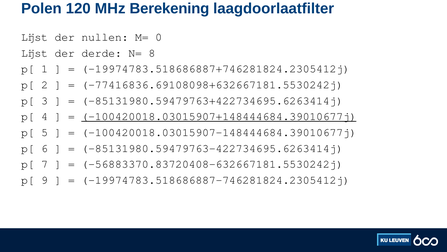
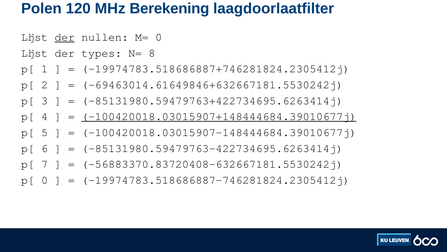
der at (65, 37) underline: none -> present
derde: derde -> types
-77416836.69108098+632667181.5530242j: -77416836.69108098+632667181.5530242j -> -69463014.61649846+632667181.5530242j
p[ 9: 9 -> 0
